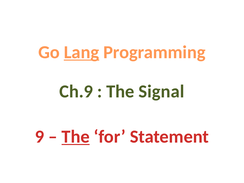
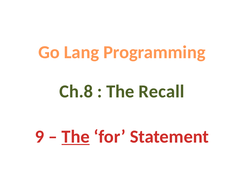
Lang underline: present -> none
Ch.9: Ch.9 -> Ch.8
Signal: Signal -> Recall
